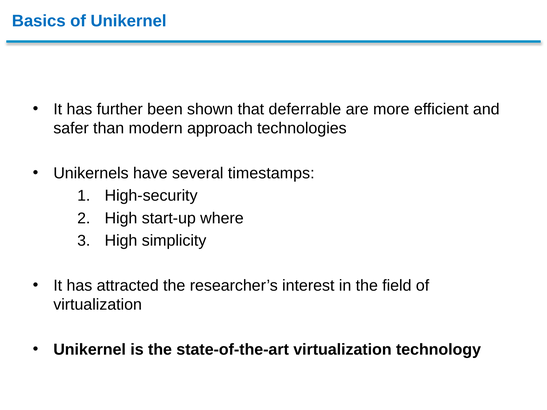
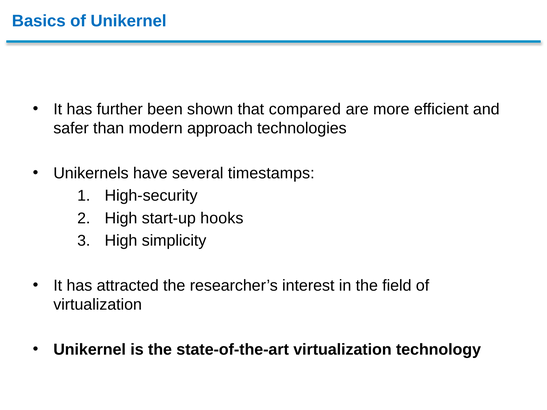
deferrable: deferrable -> compared
where: where -> hooks
